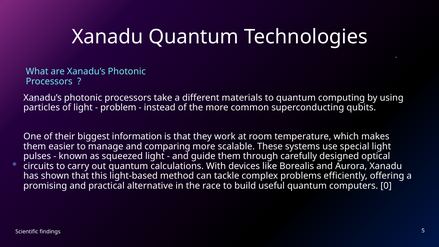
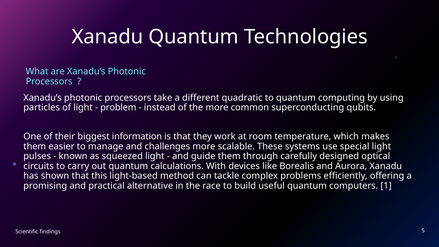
materials: materials -> quadratic
comparing: comparing -> challenges
0: 0 -> 1
